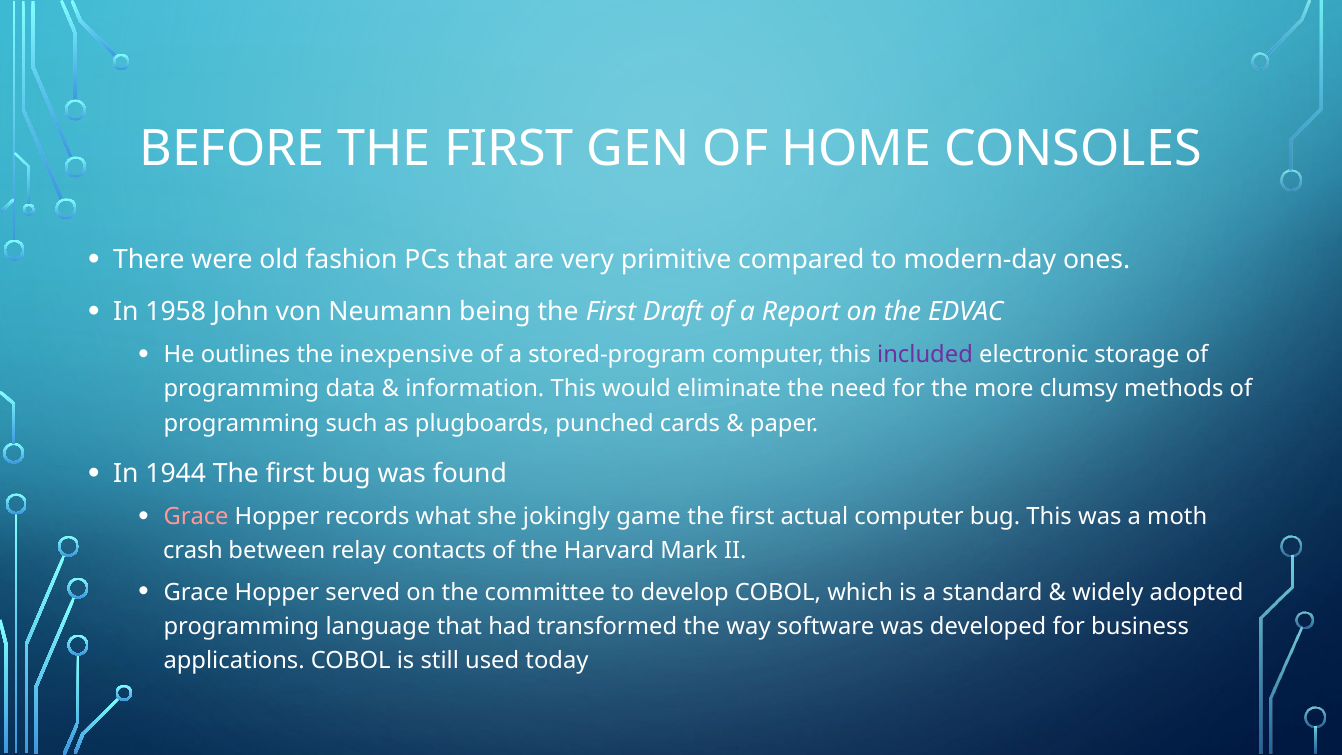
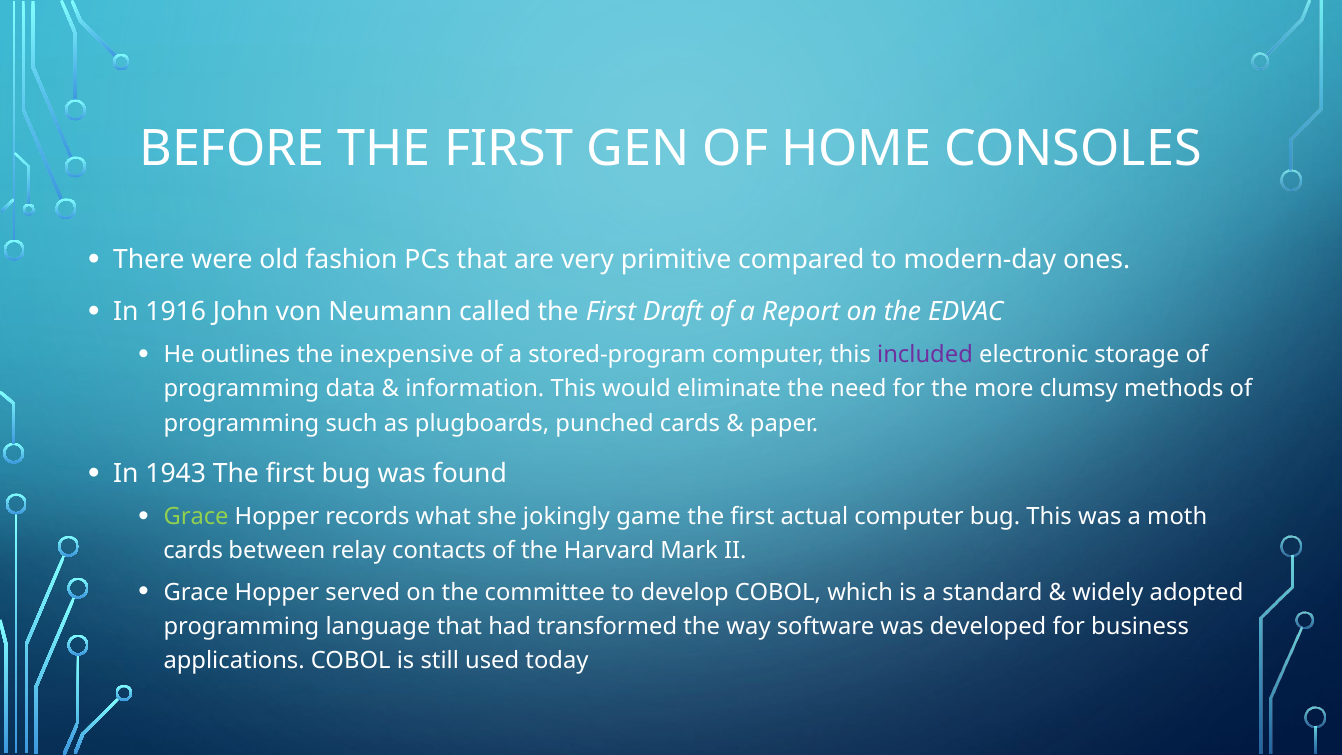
1958: 1958 -> 1916
being: being -> called
1944: 1944 -> 1943
Grace at (196, 517) colour: pink -> light green
crash at (193, 551): crash -> cards
